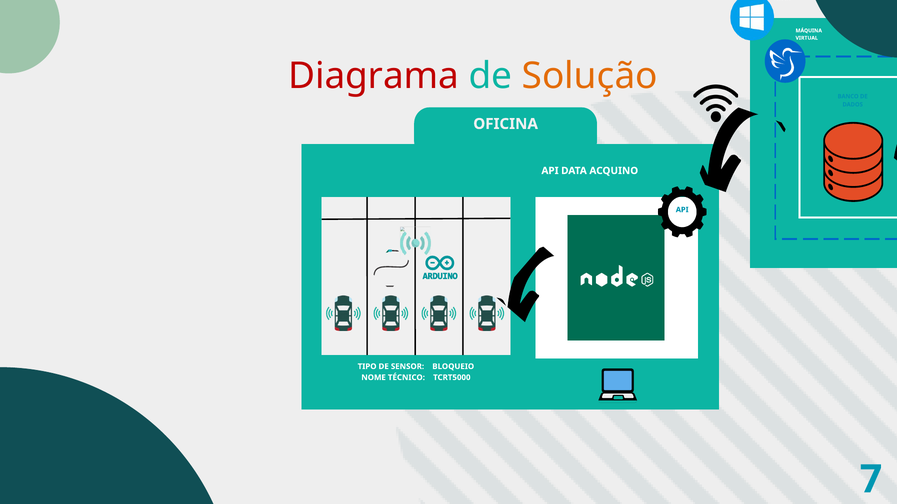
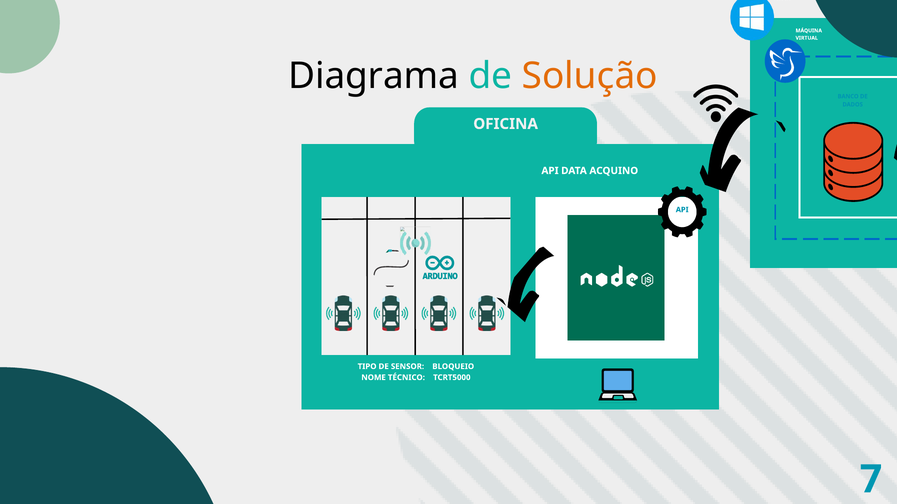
Diagrama colour: red -> black
